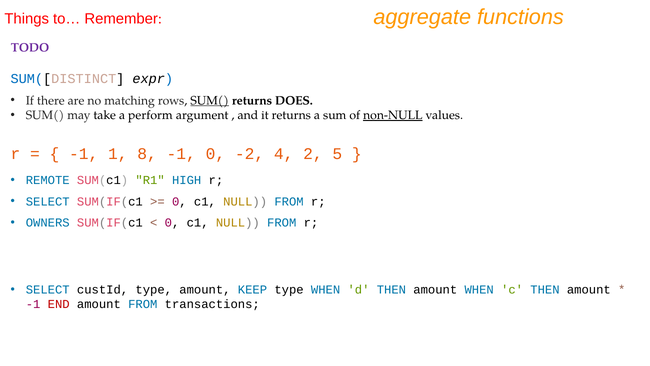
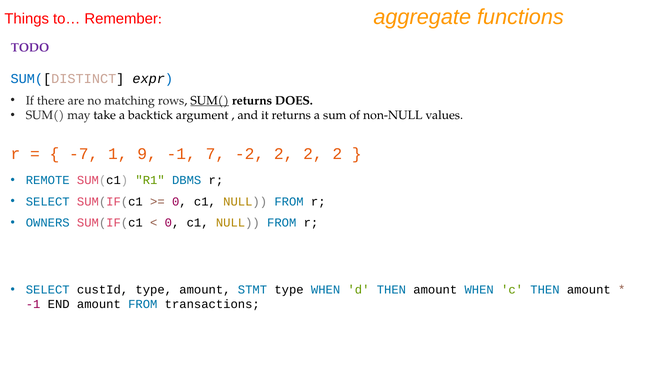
perform: perform -> backtick
non-NULL underline: present -> none
-1 at (84, 154): -1 -> -7
8: 8 -> 9
-1 0: 0 -> 7
-2 4: 4 -> 2
5 at (337, 154): 5 -> 2
HIGH: HIGH -> DBMS
KEEP: KEEP -> STMT
END colour: red -> black
